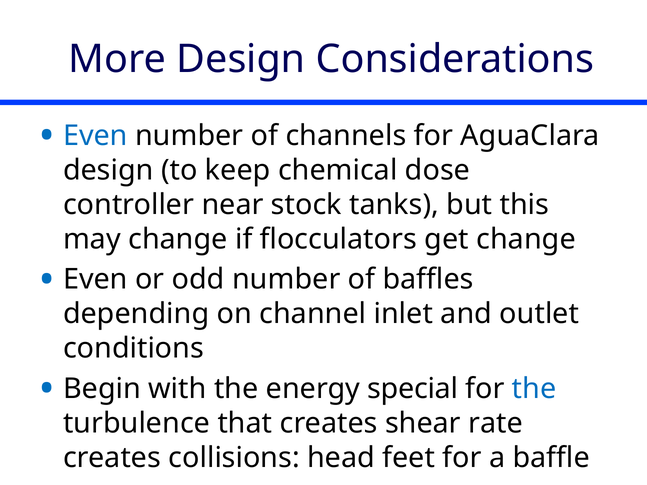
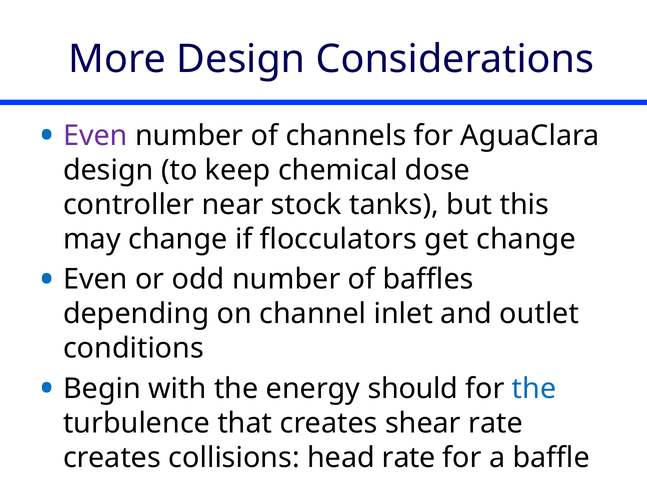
Even at (95, 136) colour: blue -> purple
special: special -> should
head feet: feet -> rate
